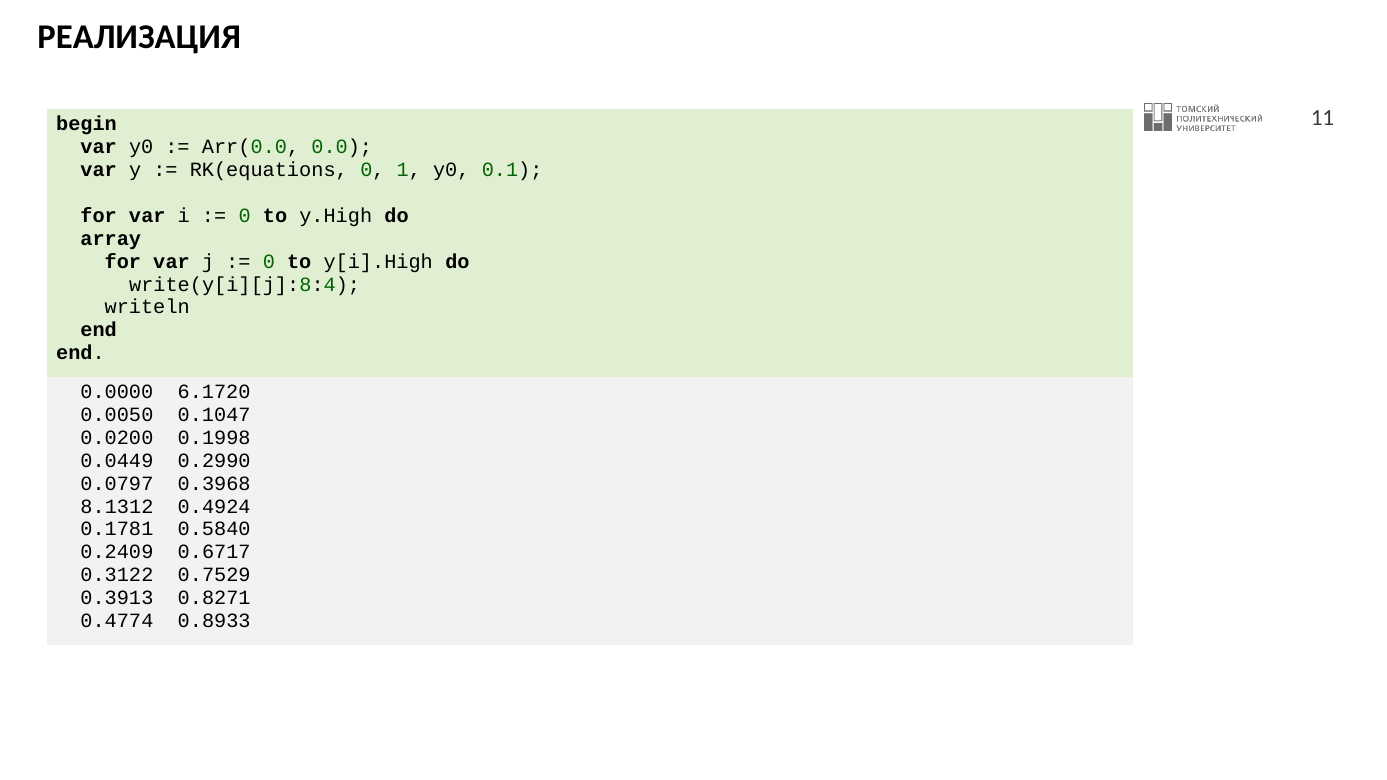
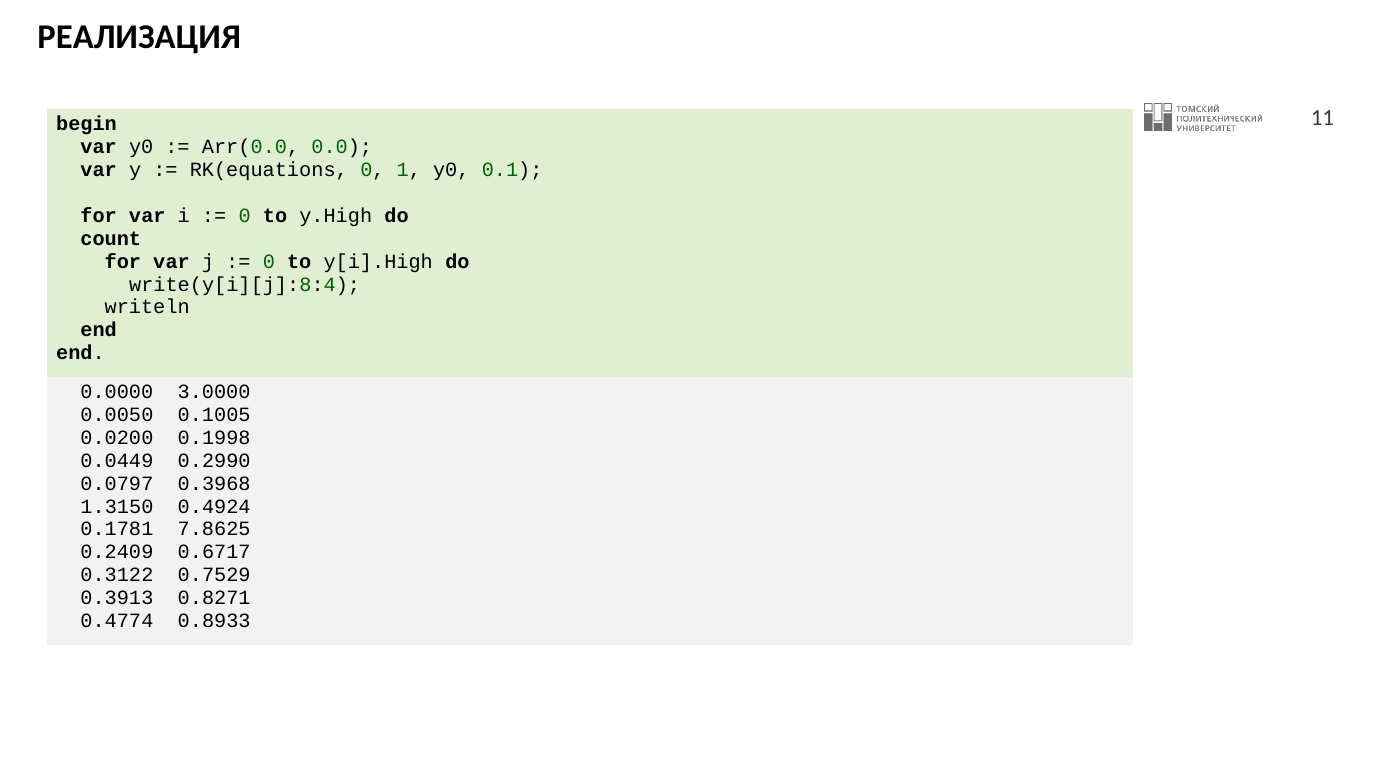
array: array -> count
6.1720: 6.1720 -> 3.0000
0.1047: 0.1047 -> 0.1005
8.1312: 8.1312 -> 1.3150
0.5840: 0.5840 -> 7.8625
